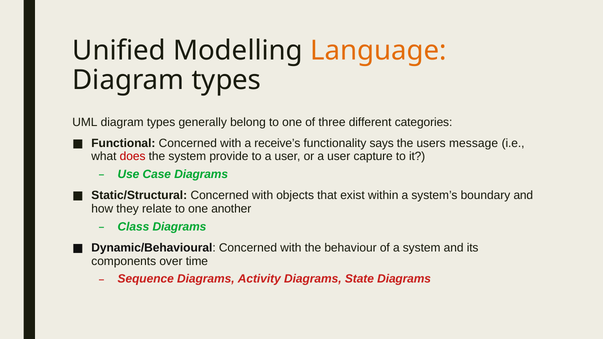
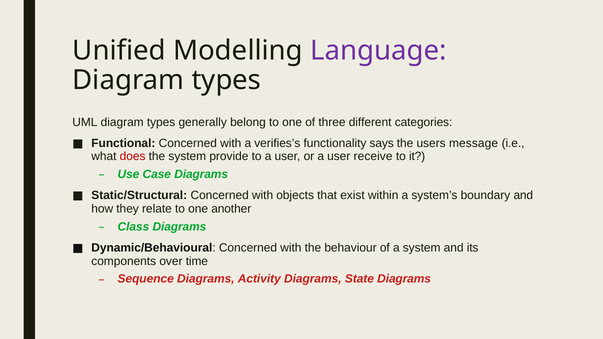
Language colour: orange -> purple
receive’s: receive’s -> verifies’s
capture: capture -> receive
